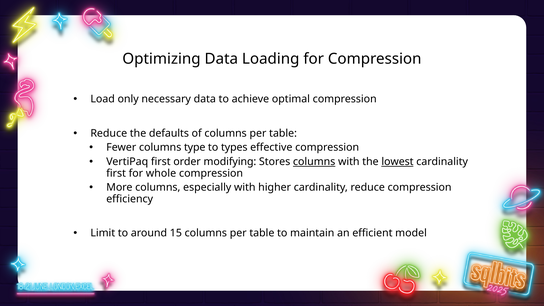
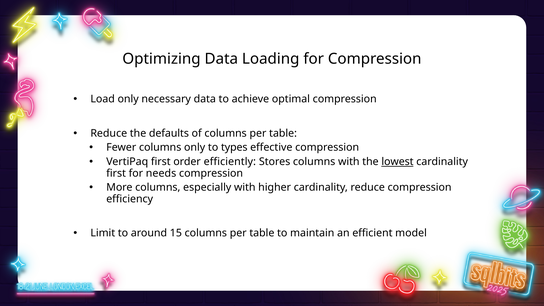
columns type: type -> only
modifying: modifying -> efficiently
columns at (314, 162) underline: present -> none
whole: whole -> needs
